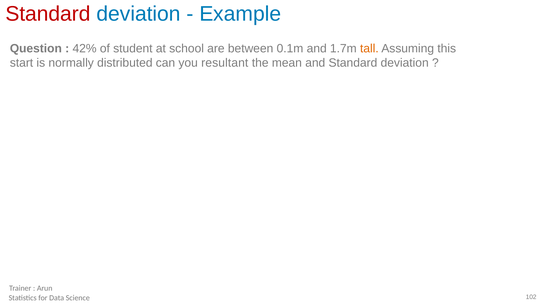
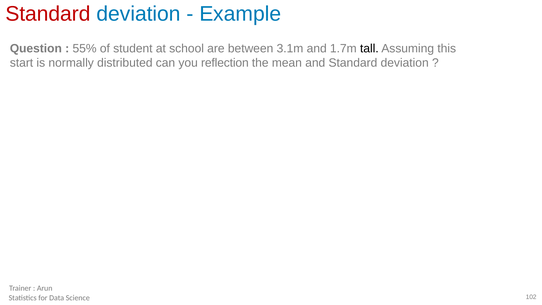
42%: 42% -> 55%
0.1m: 0.1m -> 3.1m
tall colour: orange -> black
resultant: resultant -> reflection
